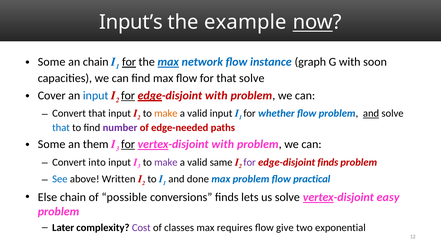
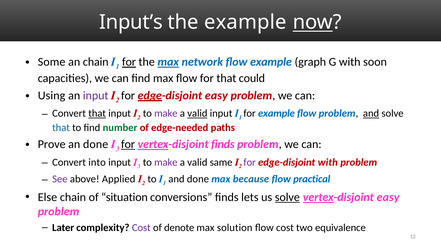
flow instance: instance -> example
that solve: solve -> could
Cover: Cover -> Using
input at (96, 96) colour: blue -> purple
for at (128, 96) underline: present -> none
edge-disjoint with: with -> easy
that at (97, 114) underline: none -> present
make at (166, 114) colour: orange -> purple
valid at (197, 114) underline: none -> present
for whether: whether -> example
number colour: purple -> green
Some at (52, 144): Some -> Prove
an them: them -> done
vertex-disjoint with: with -> finds
edge-disjoint finds: finds -> with
See colour: blue -> purple
Written: Written -> Applied
max problem: problem -> because
possible: possible -> situation
solve at (287, 197) underline: none -> present
classes: classes -> denote
requires: requires -> solution
flow give: give -> cost
exponential: exponential -> equivalence
